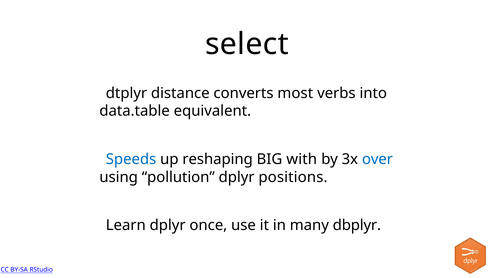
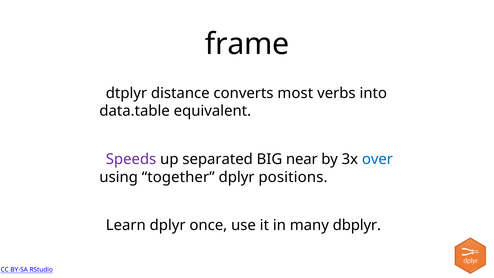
select: select -> frame
Speeds colour: blue -> purple
reshaping: reshaping -> separated
with: with -> near
pollution: pollution -> together
